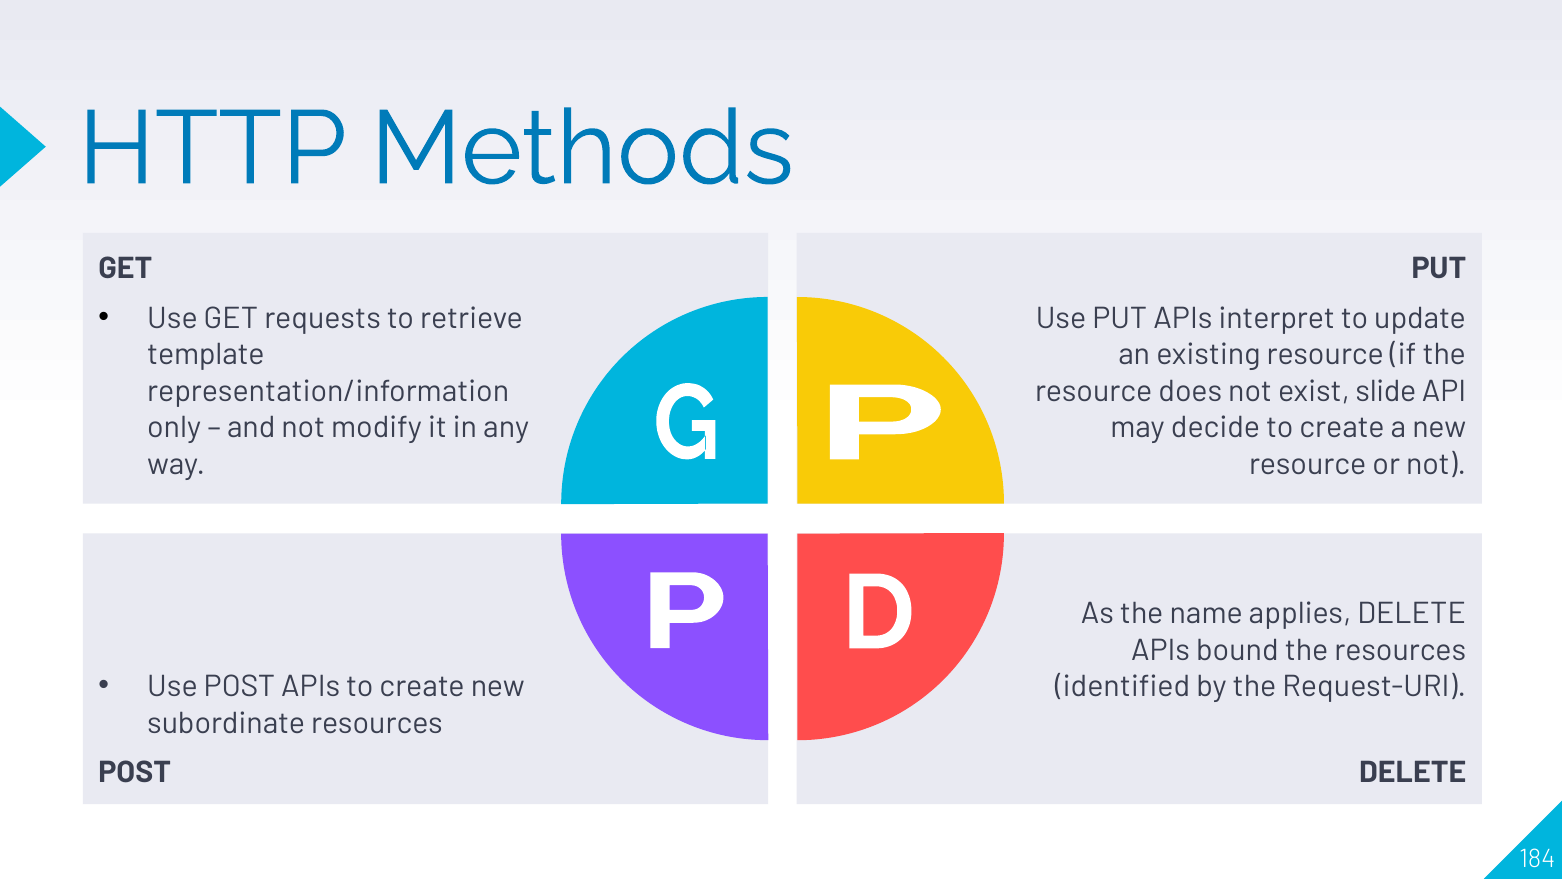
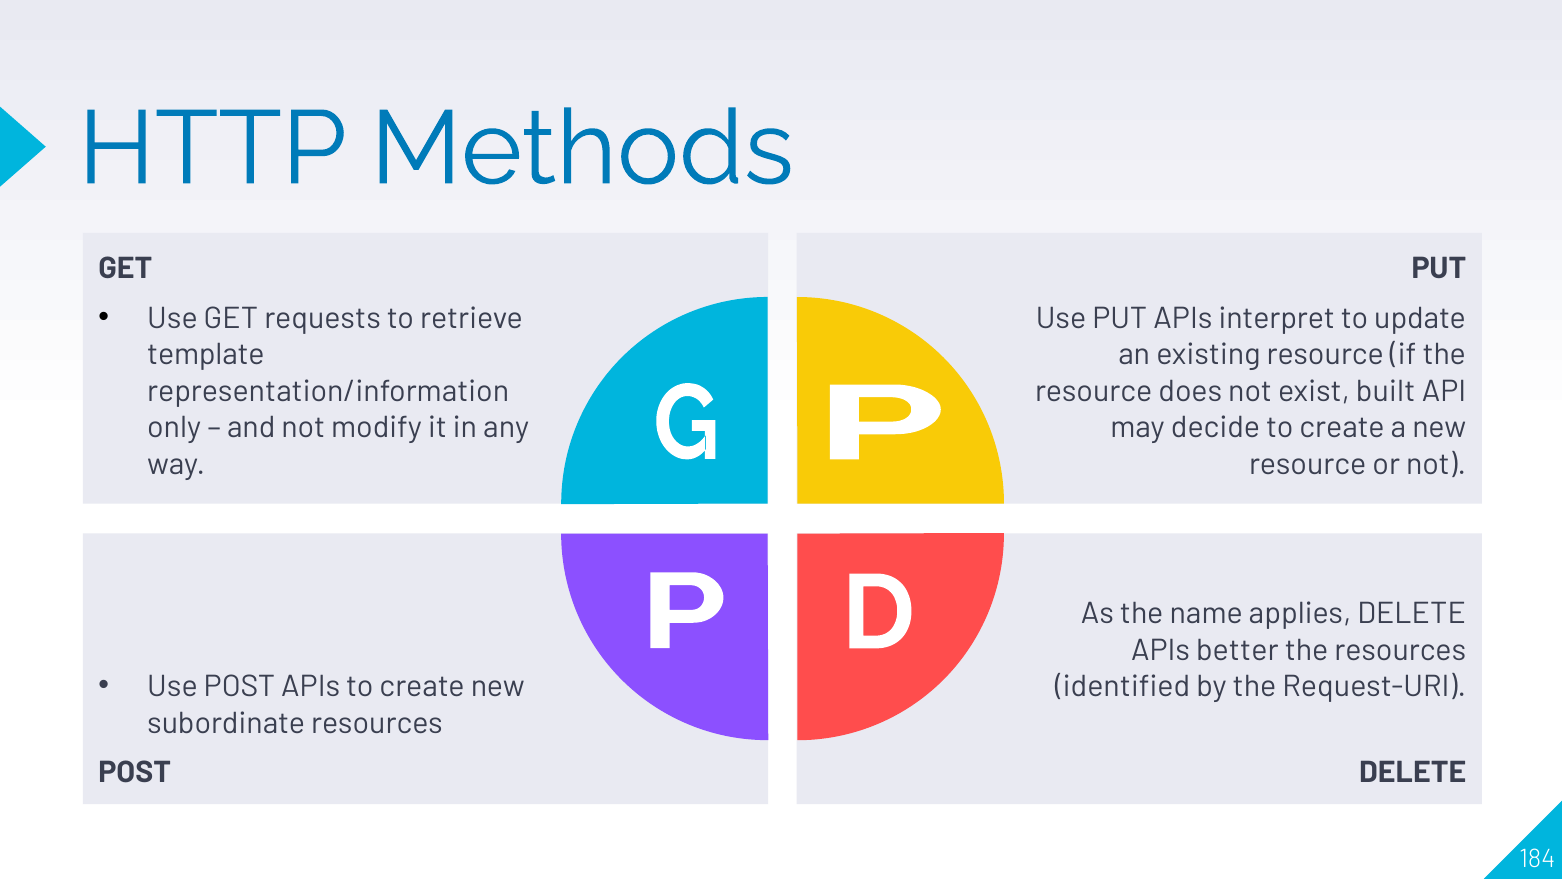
slide: slide -> built
bound: bound -> better
